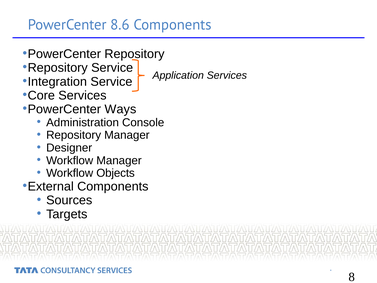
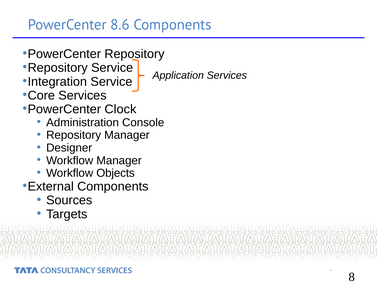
Ways: Ways -> Clock
